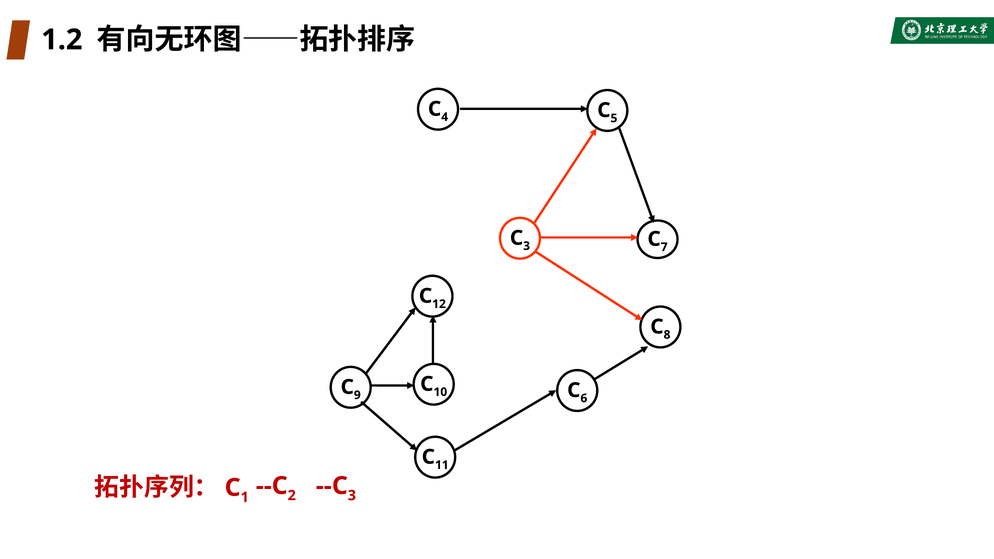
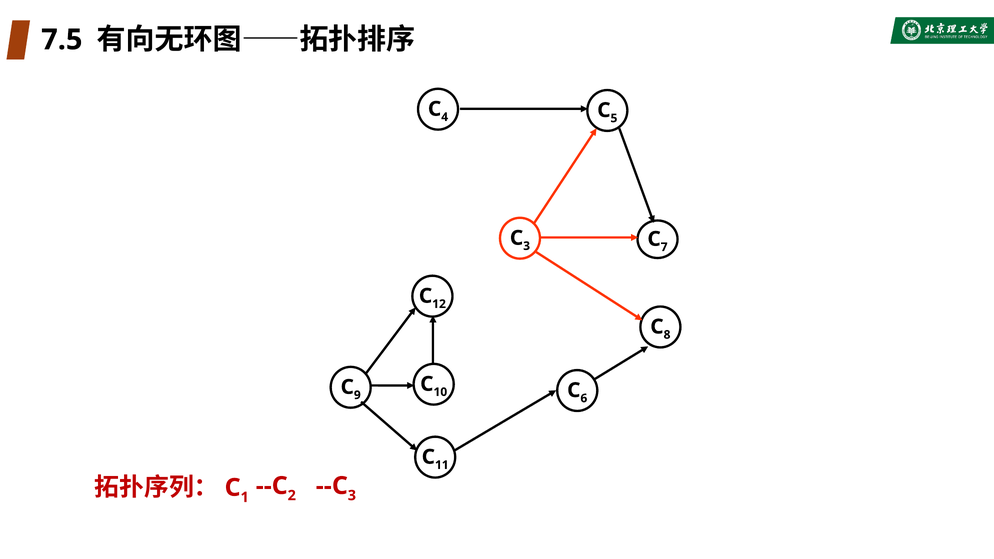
1.2: 1.2 -> 7.5
